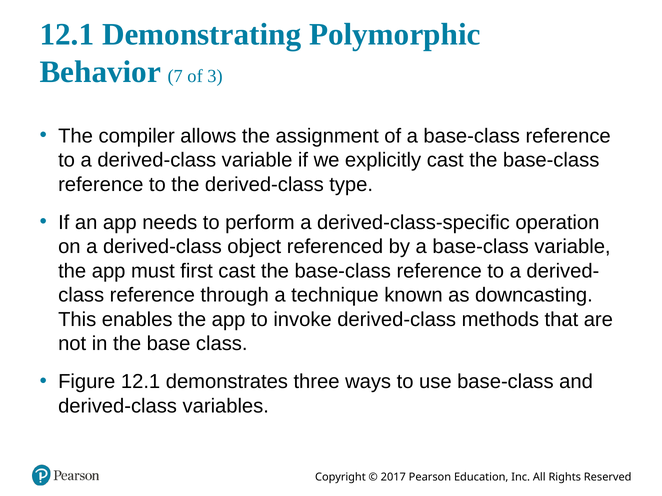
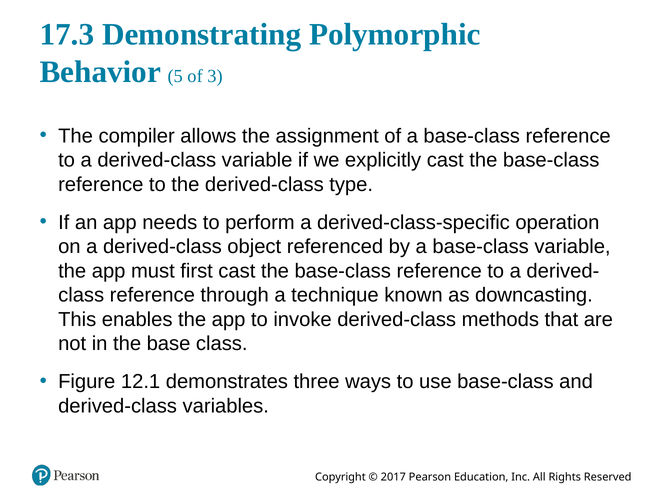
12.1 at (67, 34): 12.1 -> 17.3
7: 7 -> 5
